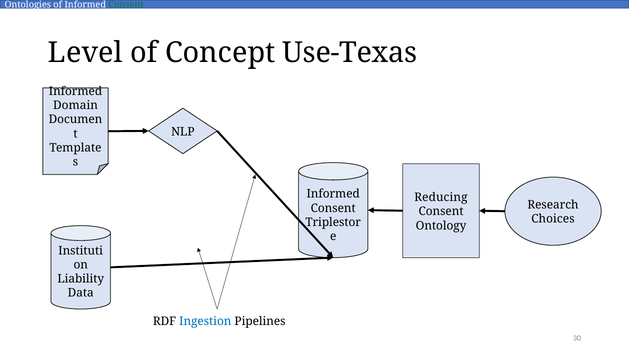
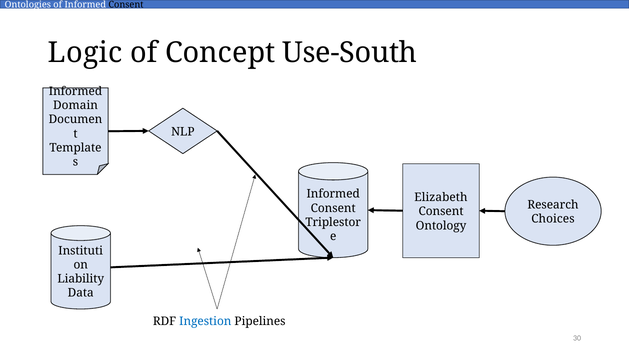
Consent at (126, 5) colour: green -> black
Level: Level -> Logic
Use-Texas: Use-Texas -> Use-South
Reducing: Reducing -> Elizabeth
